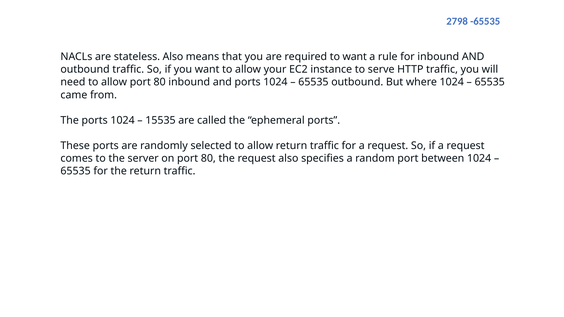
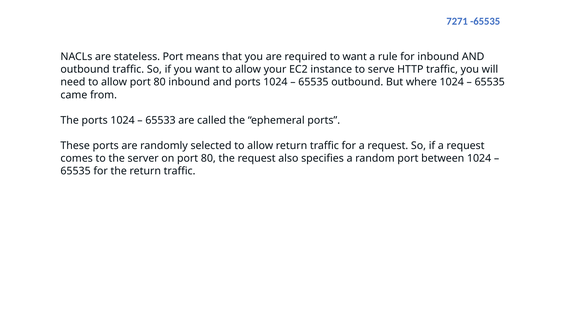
2798: 2798 -> 7271
stateless Also: Also -> Port
15535: 15535 -> 65533
